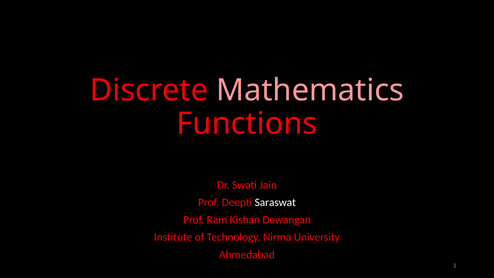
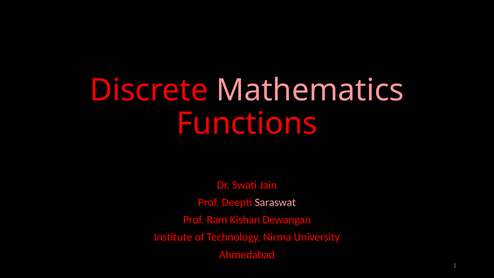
Saraswat colour: white -> pink
